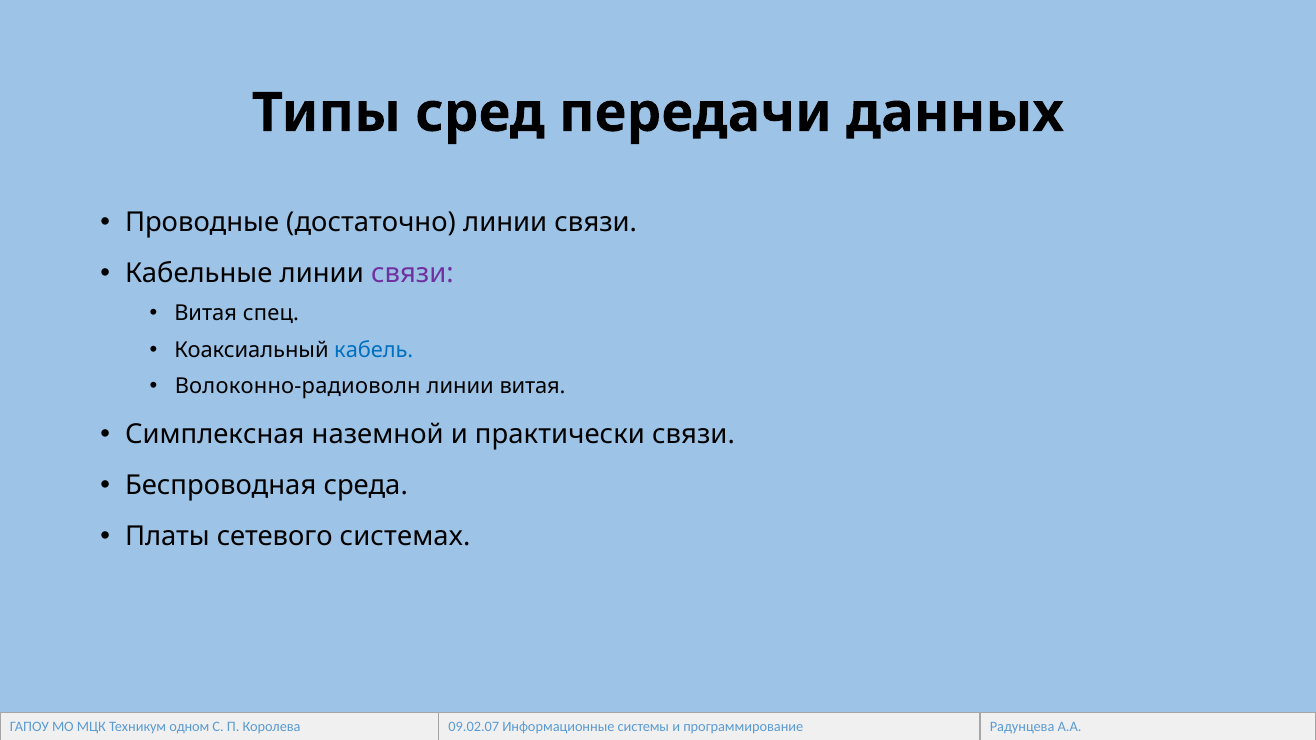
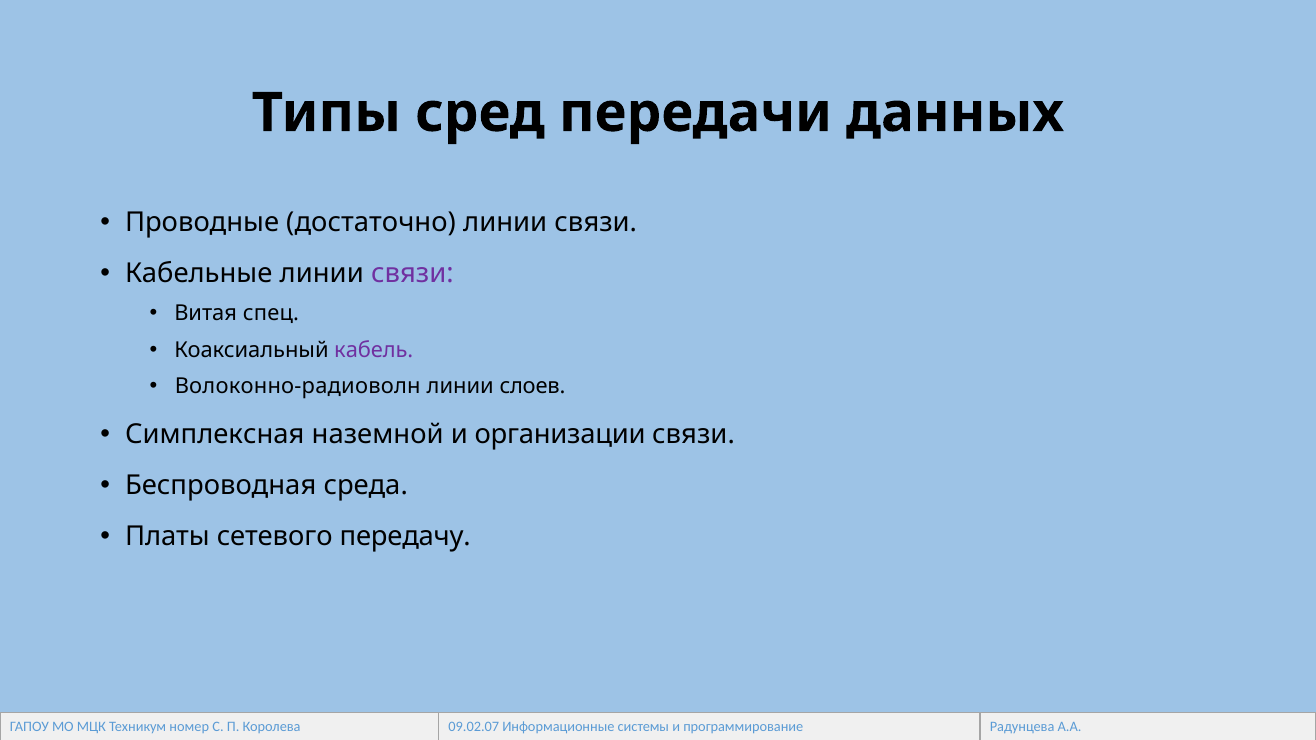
кабель colour: blue -> purple
линии витая: витая -> слоев
практически: практически -> организации
системах: системах -> передачу
одном: одном -> номер
